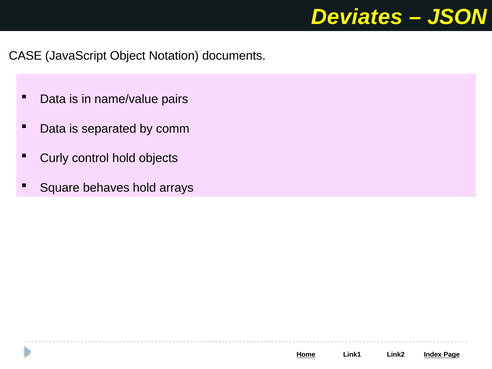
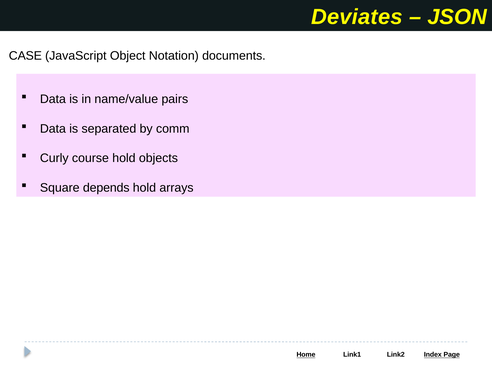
control: control -> course
behaves: behaves -> depends
